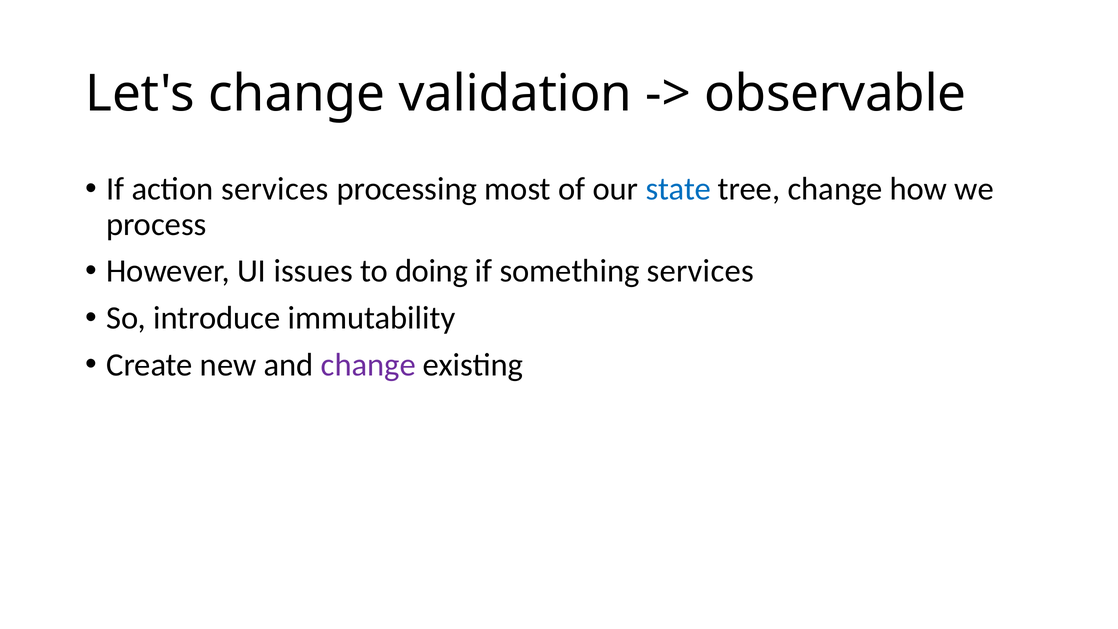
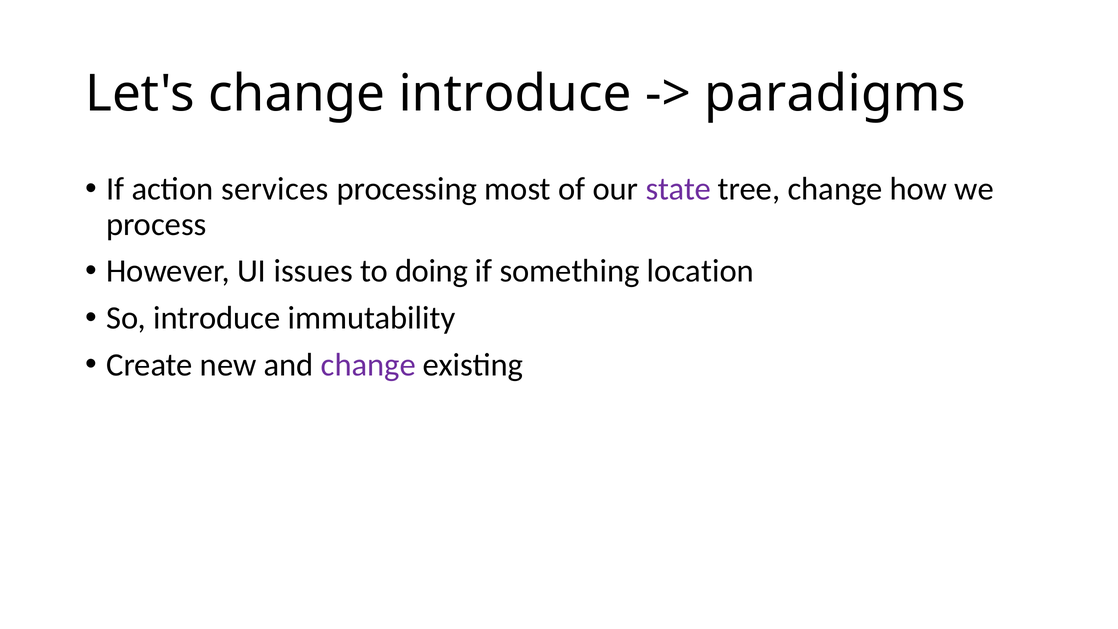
change validation: validation -> introduce
observable: observable -> paradigms
state colour: blue -> purple
something services: services -> location
